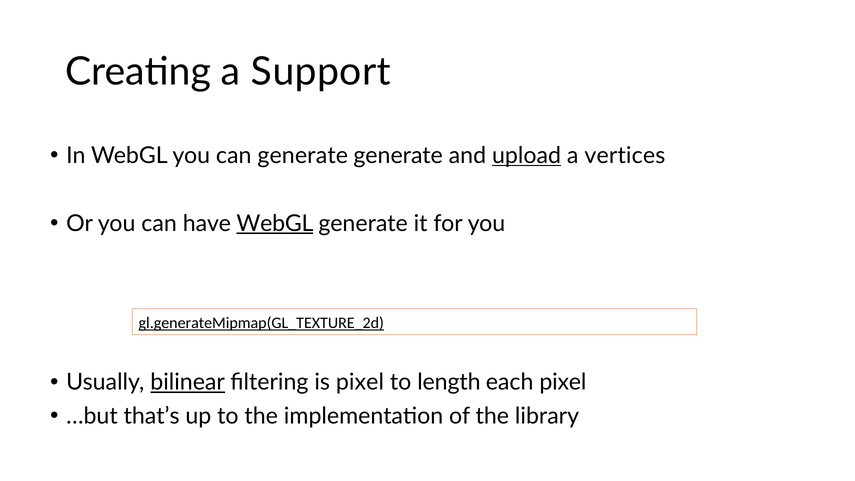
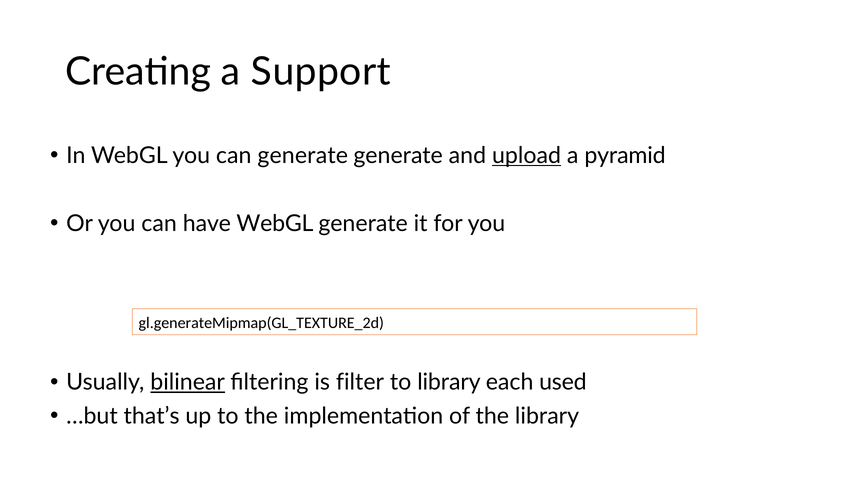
vertices: vertices -> pyramid
WebGL at (275, 223) underline: present -> none
gl.generateMipmap(GL_TEXTURE_2d underline: present -> none
is pixel: pixel -> filter
to length: length -> library
each pixel: pixel -> used
